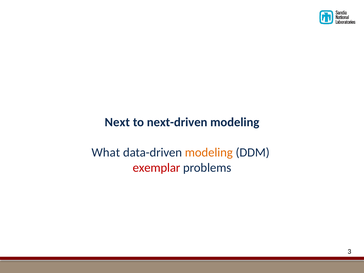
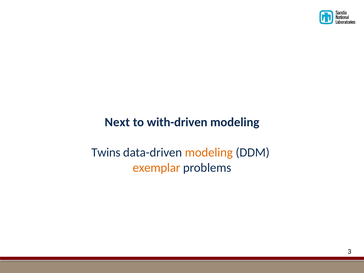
next-driven: next-driven -> with-driven
What: What -> Twins
exemplar colour: red -> orange
